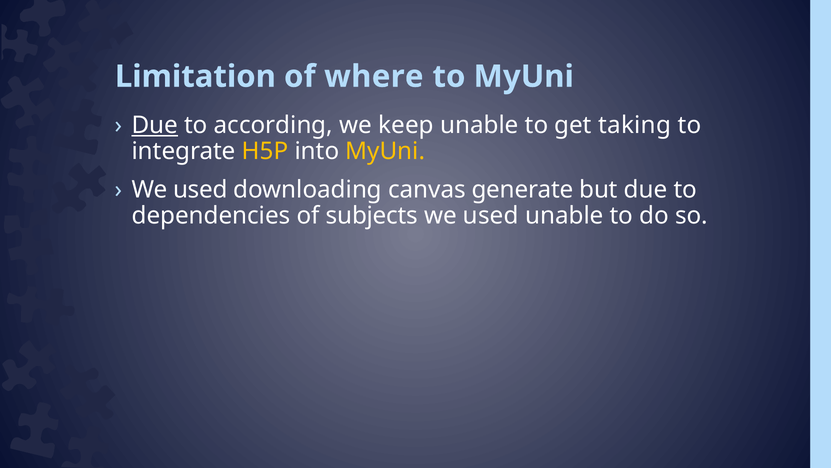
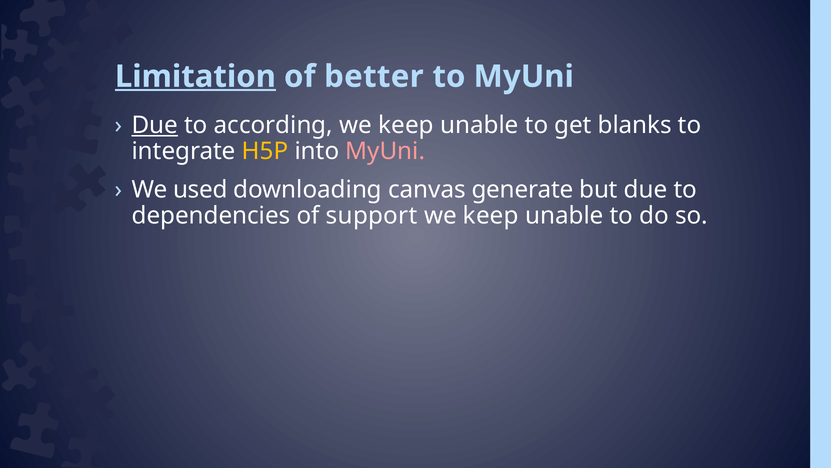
Limitation underline: none -> present
where: where -> better
taking: taking -> blanks
MyUni at (385, 151) colour: yellow -> pink
subjects: subjects -> support
used at (491, 216): used -> keep
